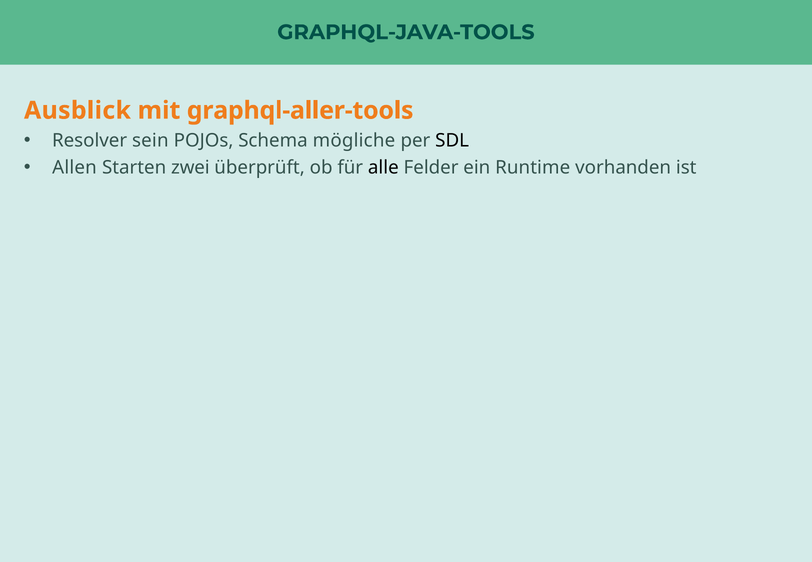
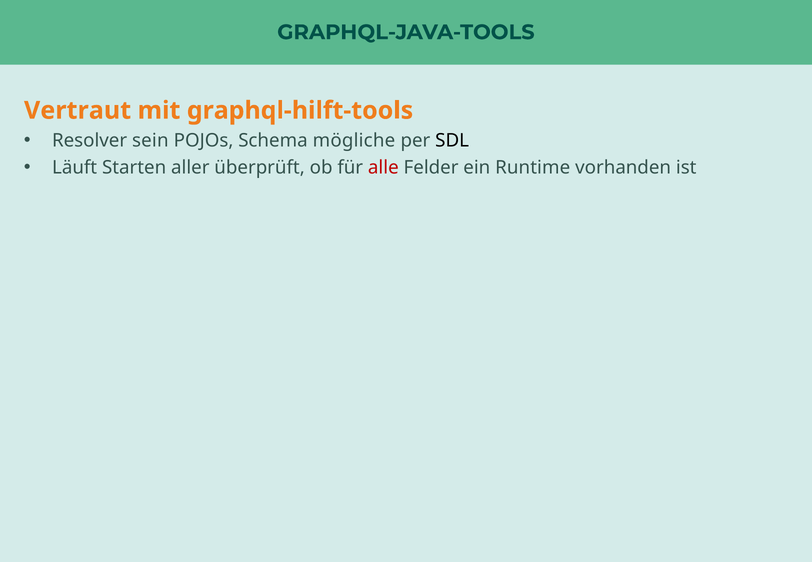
Ausblick: Ausblick -> Vertraut
graphql-aller-tools: graphql-aller-tools -> graphql-hilft-tools
Allen: Allen -> Läuft
zwei: zwei -> aller
alle colour: black -> red
